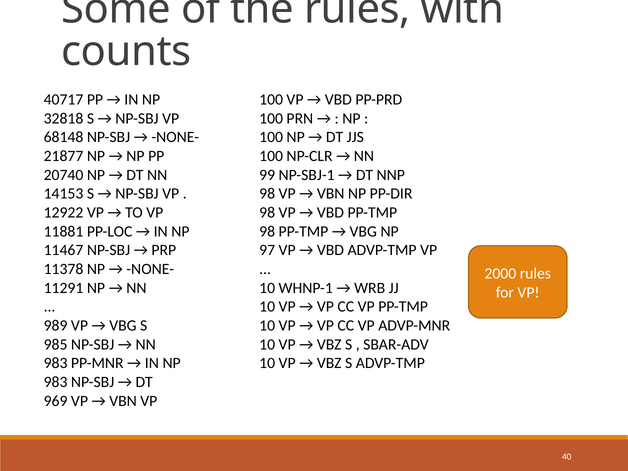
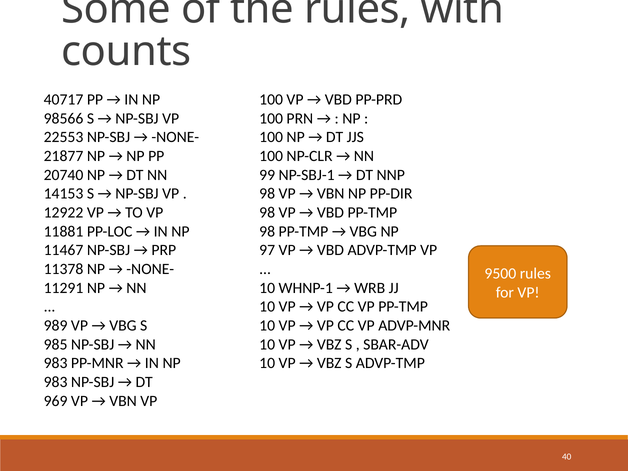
32818: 32818 -> 98566
68148: 68148 -> 22553
2000: 2000 -> 9500
